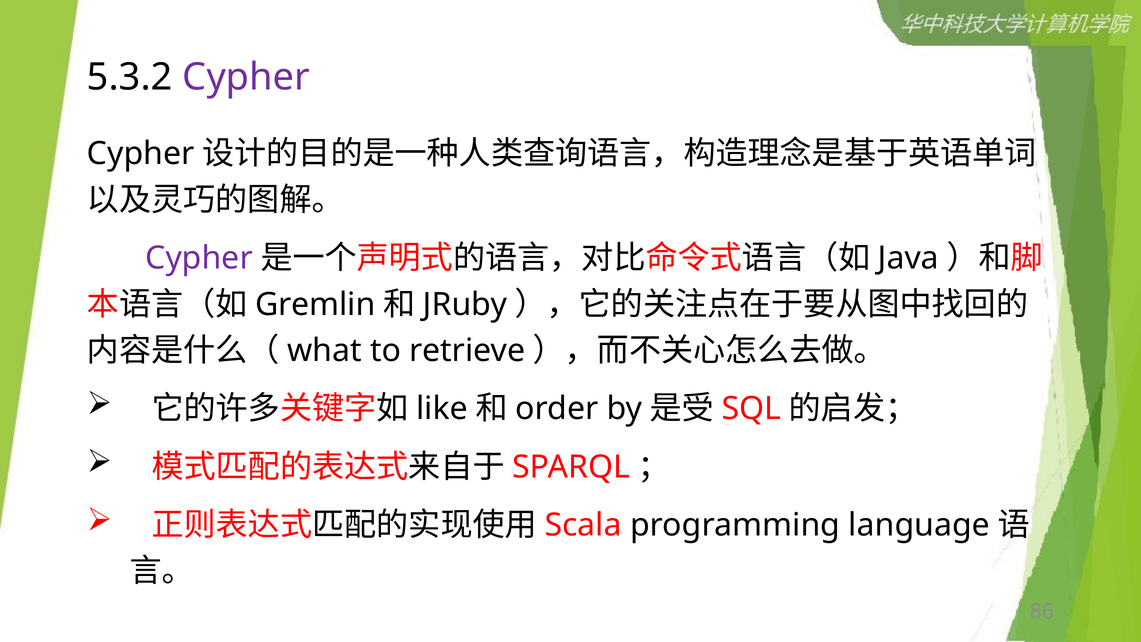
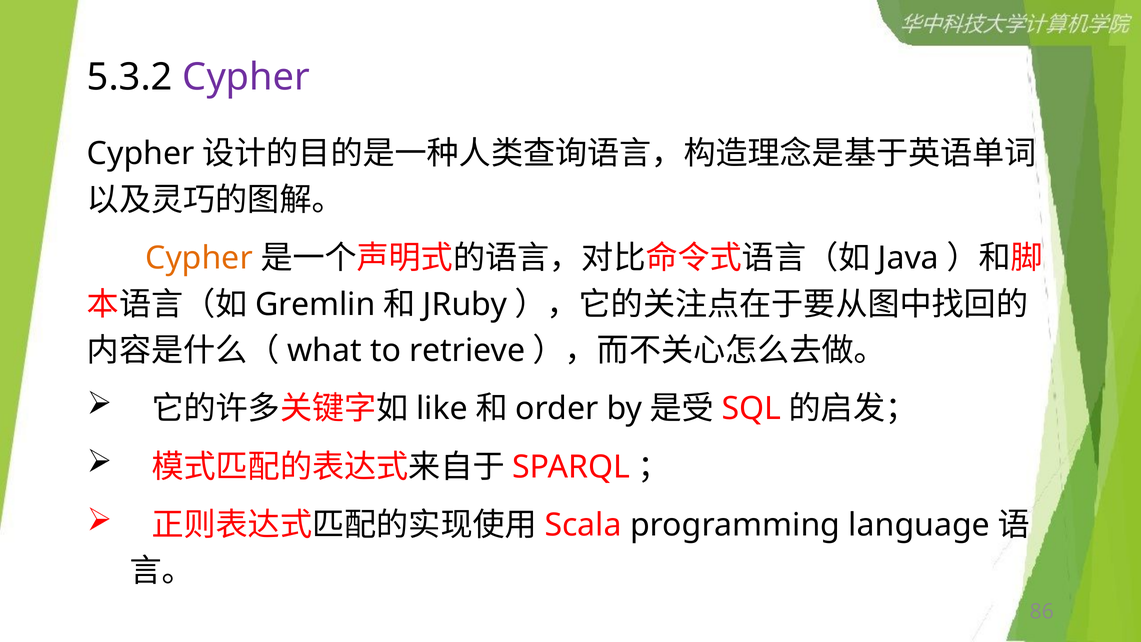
Cypher at (199, 258) colour: purple -> orange
